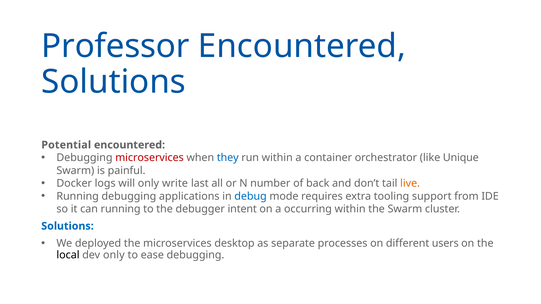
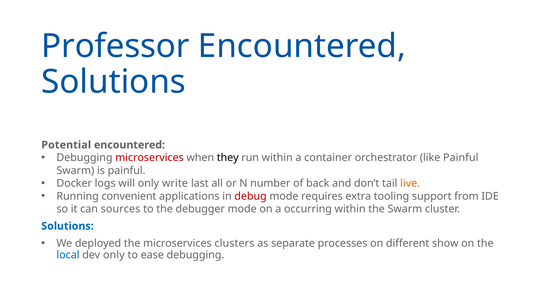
they colour: blue -> black
like Unique: Unique -> Painful
Running debugging: debugging -> convenient
debug colour: blue -> red
can running: running -> sources
debugger intent: intent -> mode
desktop: desktop -> clusters
users: users -> show
local colour: black -> blue
